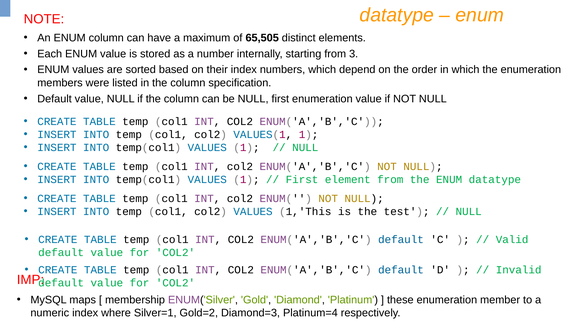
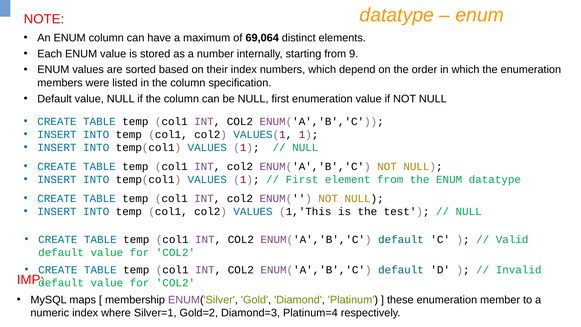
65,505: 65,505 -> 69,064
3: 3 -> 9
